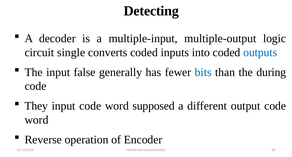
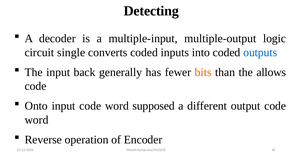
false: false -> back
bits colour: blue -> orange
during: during -> allows
They: They -> Onto
